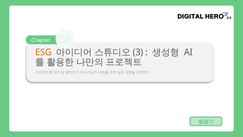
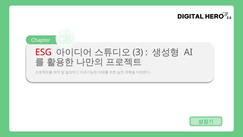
ESG colour: orange -> red
